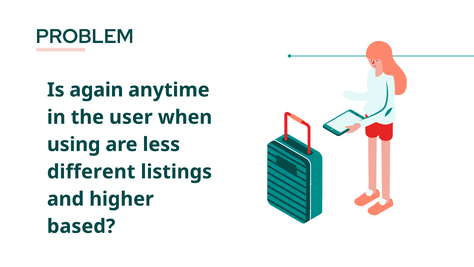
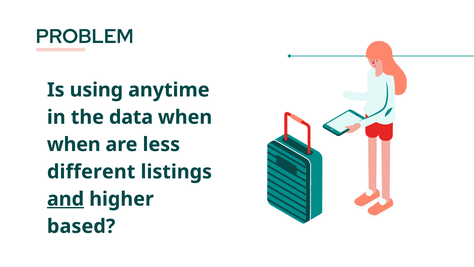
again: again -> using
user: user -> data
using at (74, 144): using -> when
and underline: none -> present
